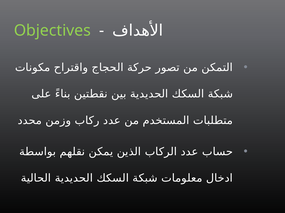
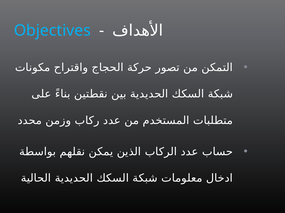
Objectives colour: light green -> light blue
